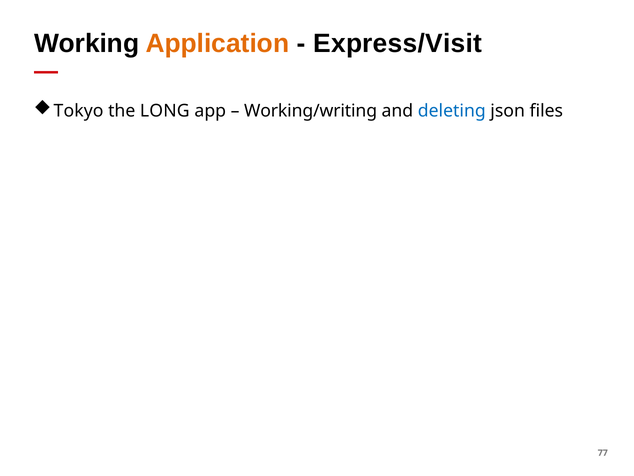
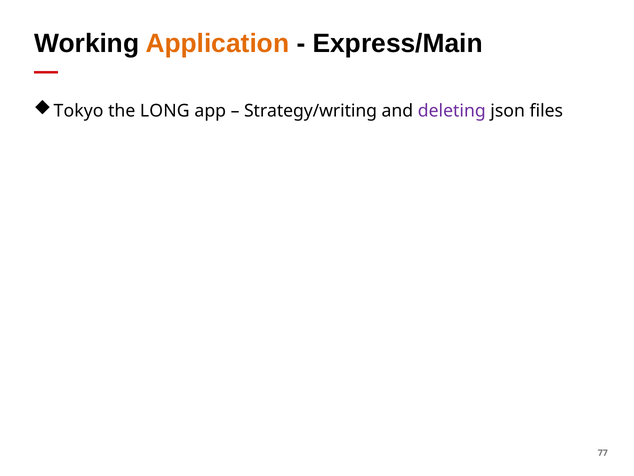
Express/Visit: Express/Visit -> Express/Main
Working/writing: Working/writing -> Strategy/writing
deleting colour: blue -> purple
